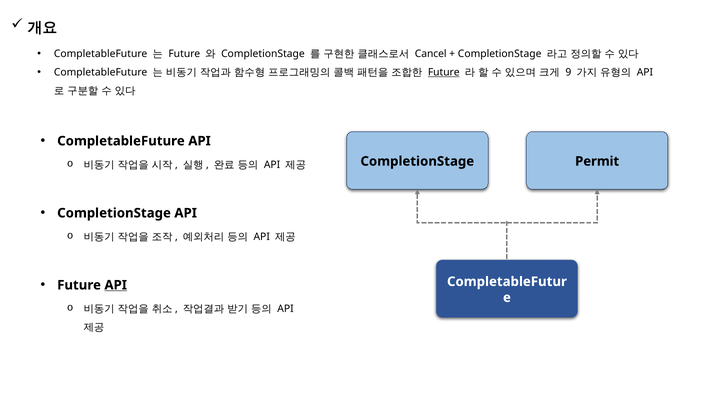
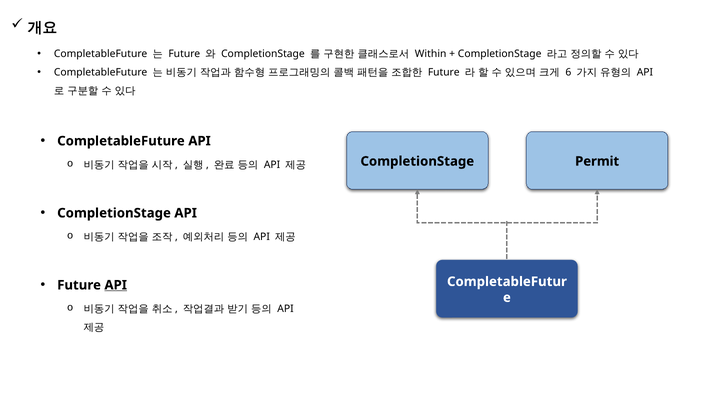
Cancel: Cancel -> Within
Future at (444, 72) underline: present -> none
9: 9 -> 6
